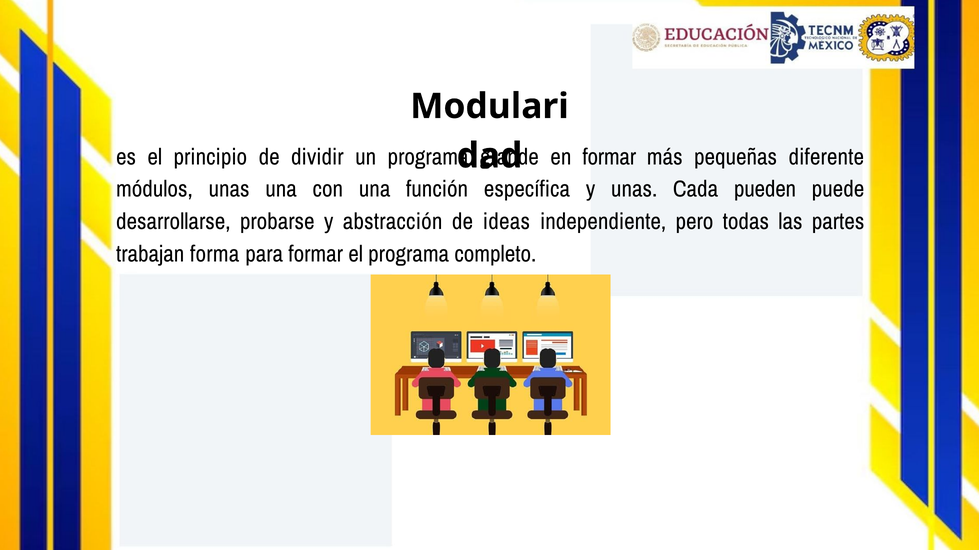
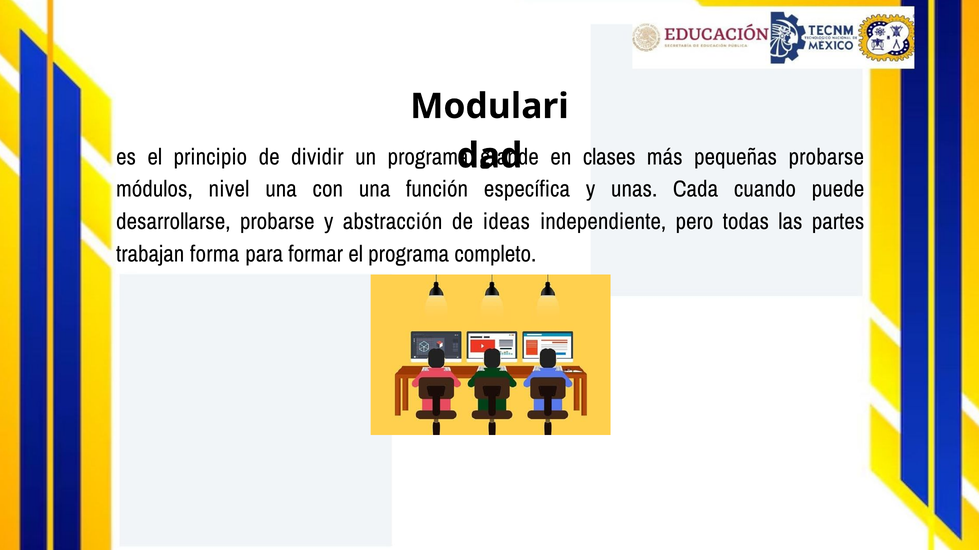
en formar: formar -> clases
pequeñas diferente: diferente -> probarse
módulos unas: unas -> nivel
pueden: pueden -> cuando
